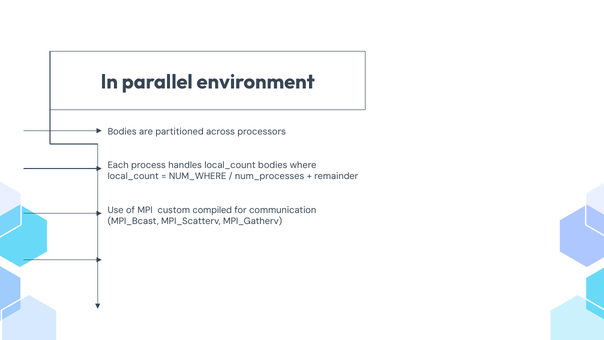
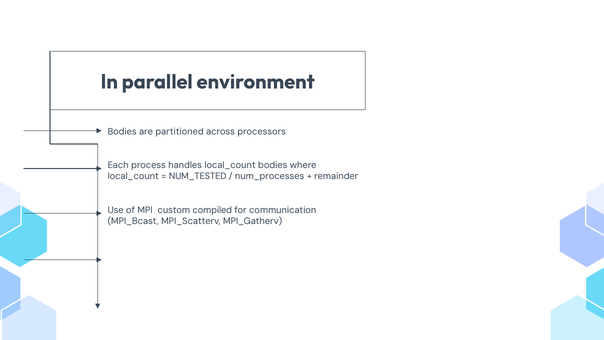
NUM_WHERE: NUM_WHERE -> NUM_TESTED
